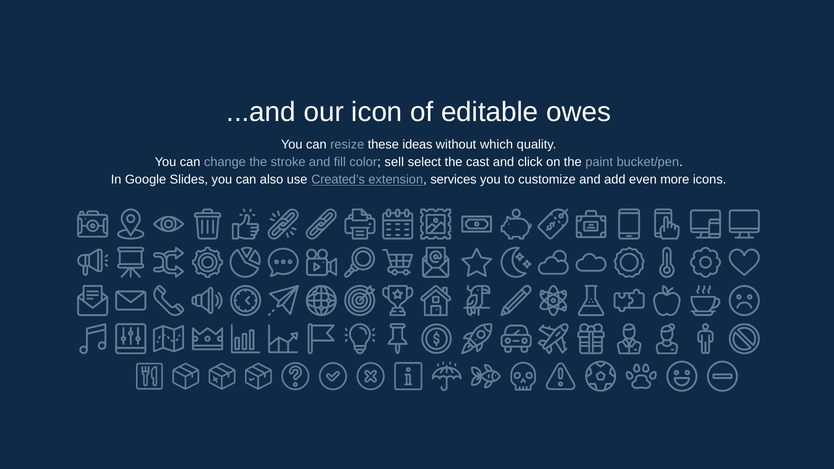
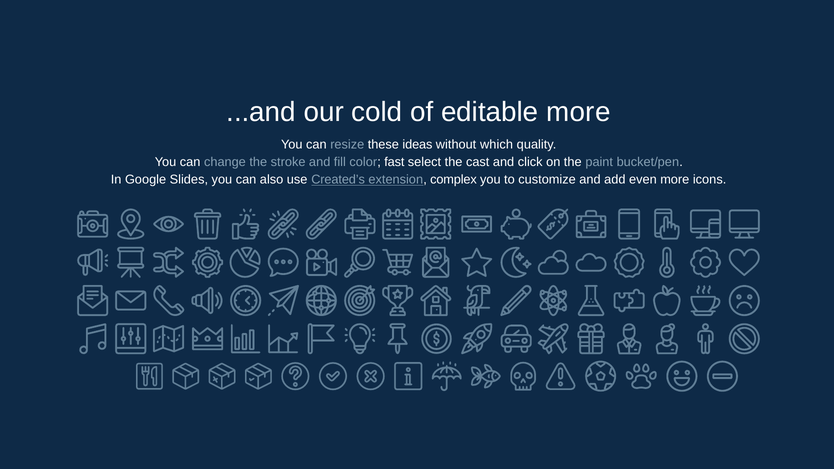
icon: icon -> cold
editable owes: owes -> more
sell: sell -> fast
services: services -> complex
